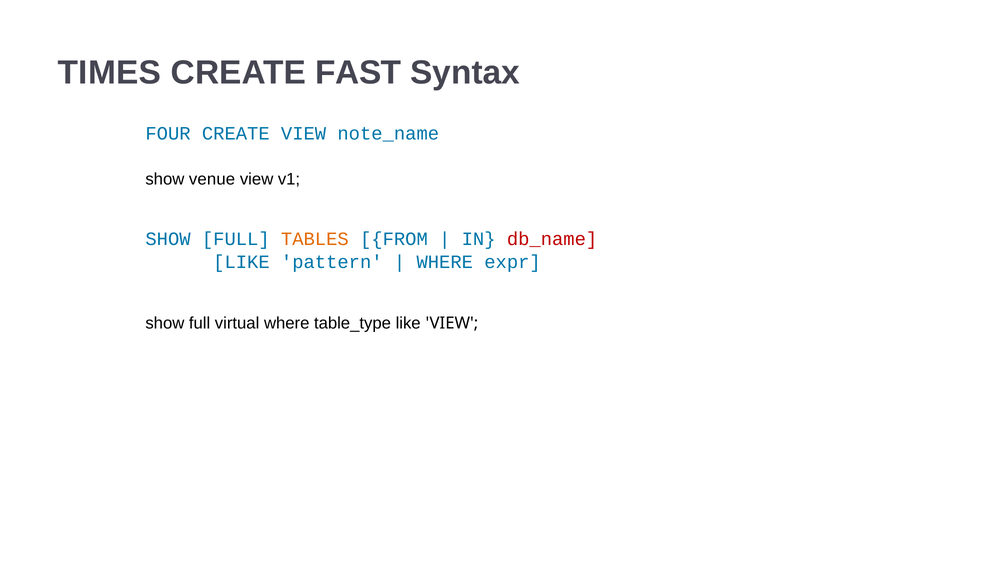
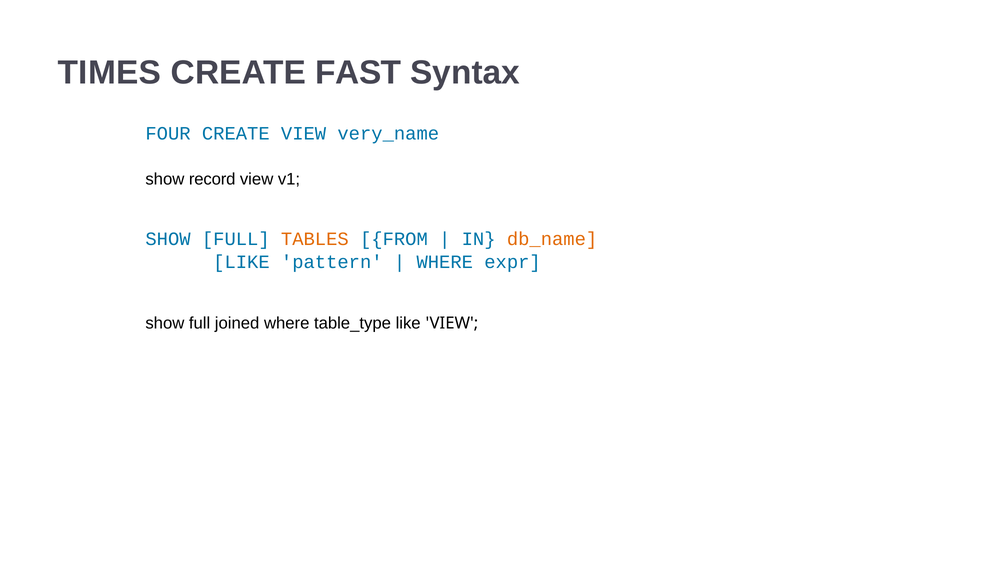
note_name: note_name -> very_name
venue: venue -> record
db_name colour: red -> orange
virtual: virtual -> joined
